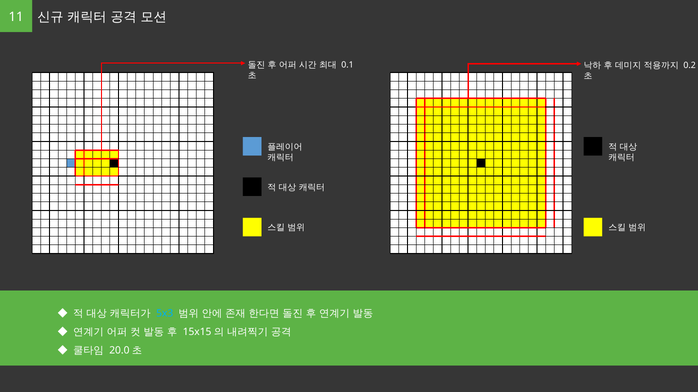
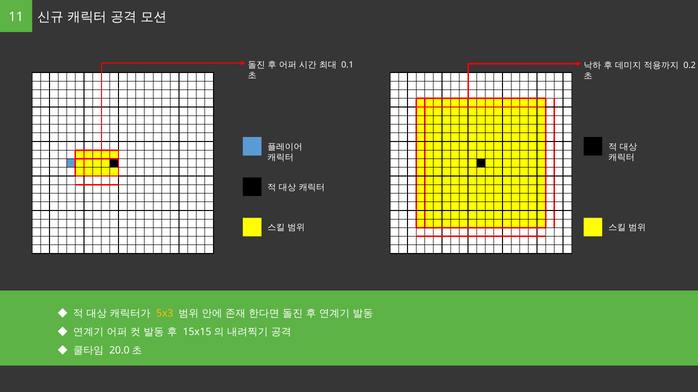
5x3 colour: light blue -> yellow
